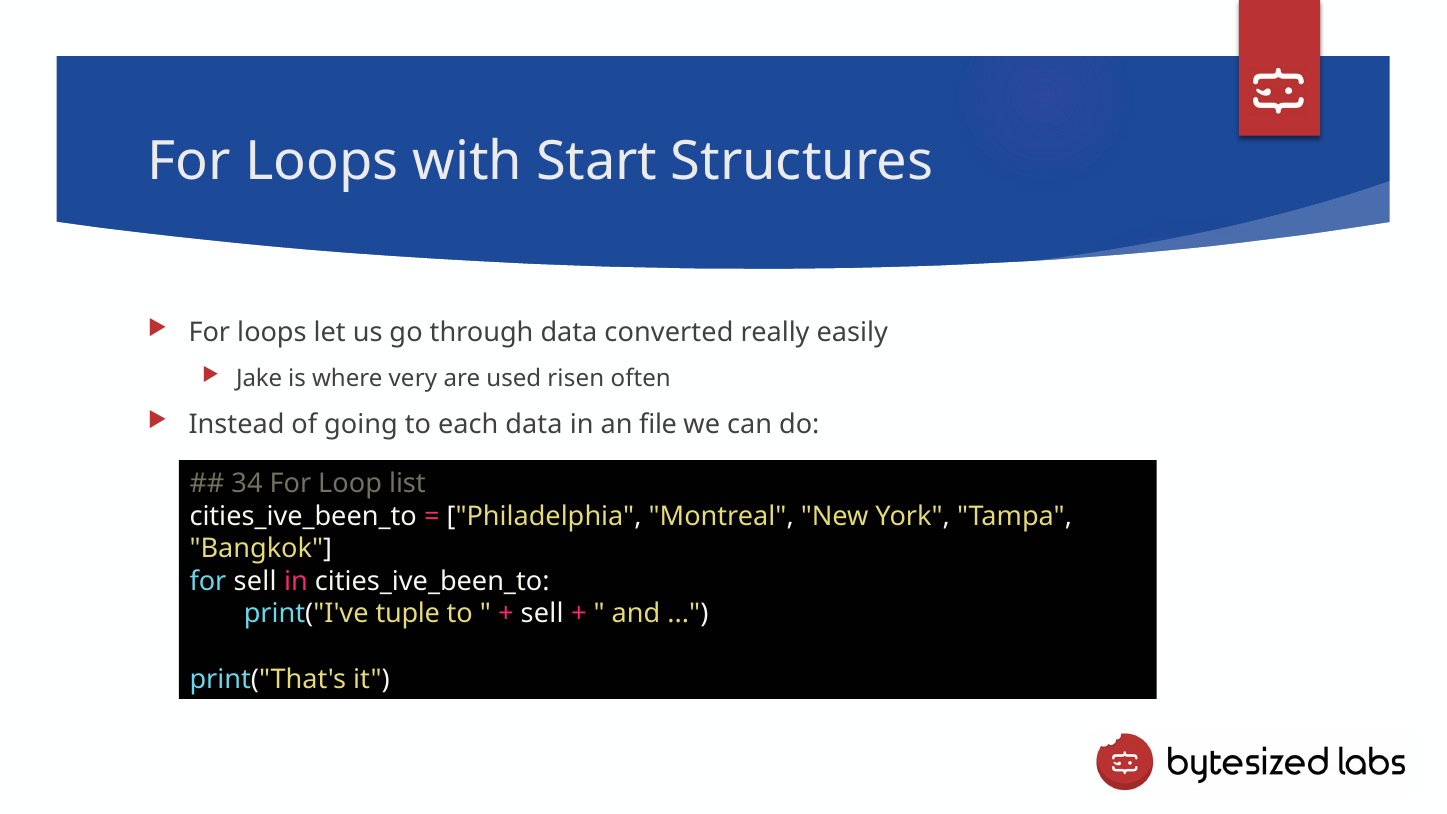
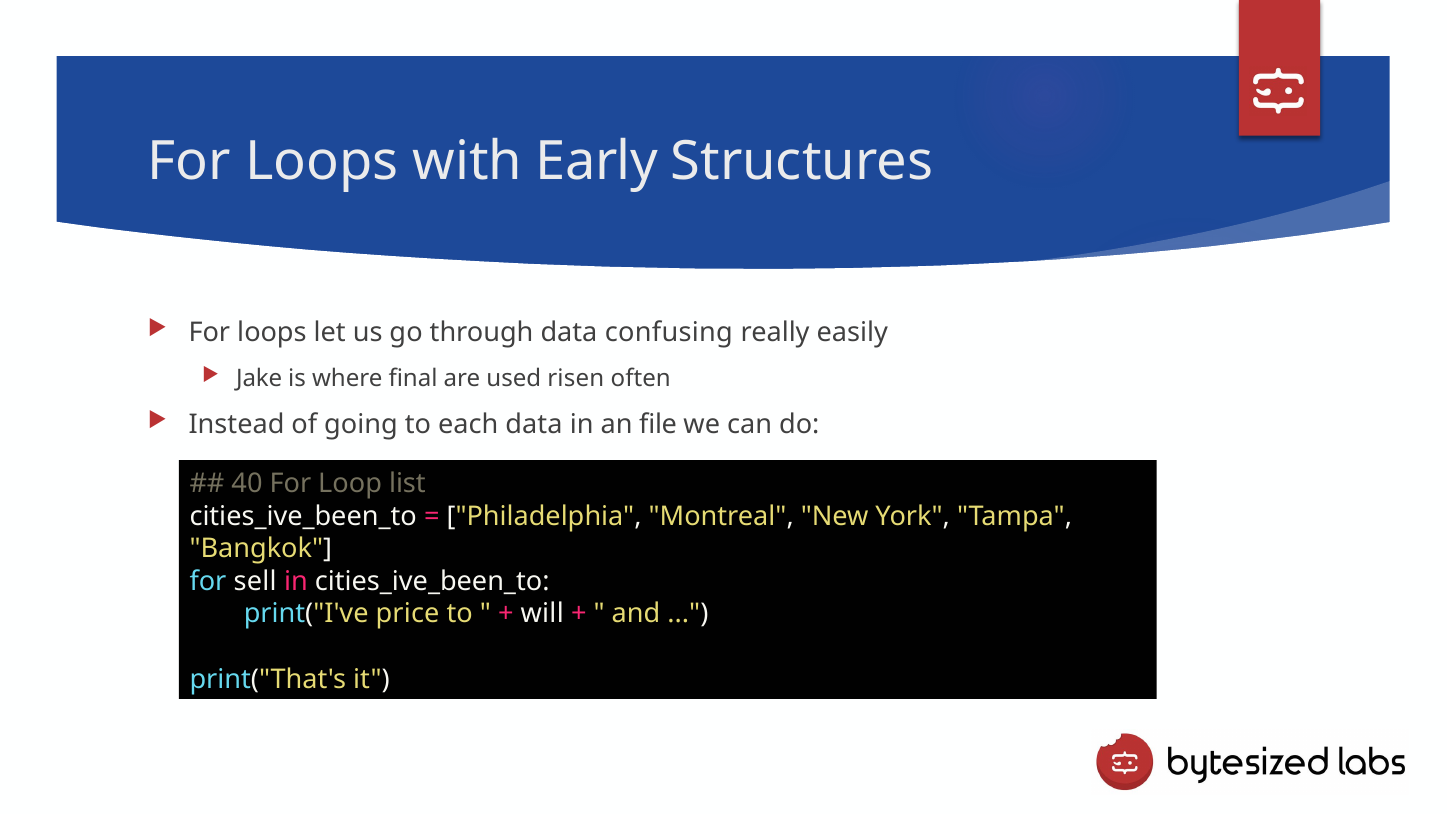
Start: Start -> Early
converted: converted -> confusing
very: very -> final
34: 34 -> 40
tuple: tuple -> price
sell at (542, 614): sell -> will
